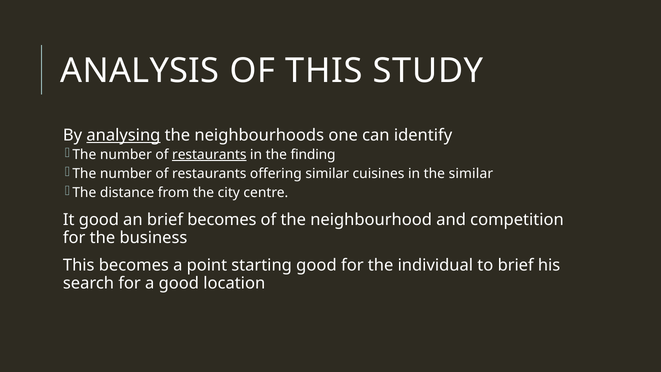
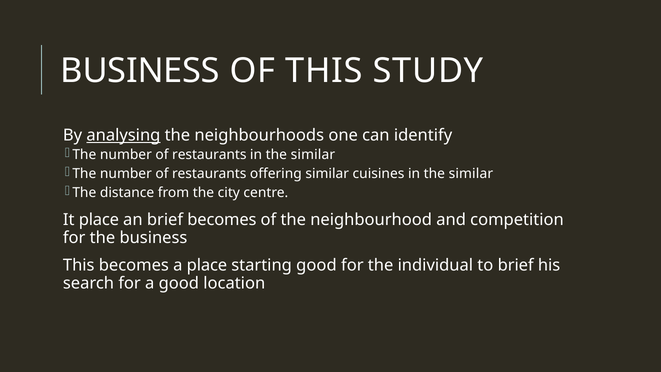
ANALYSIS at (140, 71): ANALYSIS -> BUSINESS
restaurants at (209, 154) underline: present -> none
finding at (313, 154): finding -> similar
It good: good -> place
a point: point -> place
